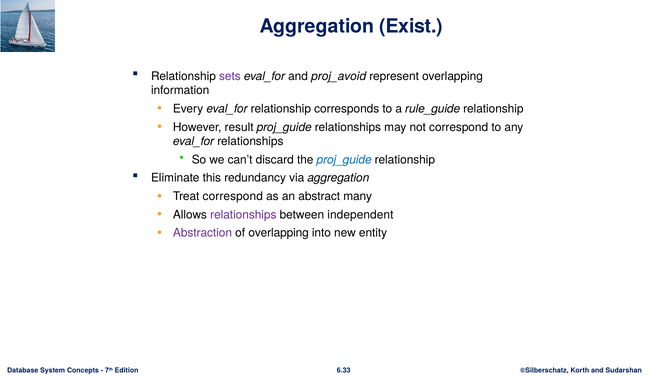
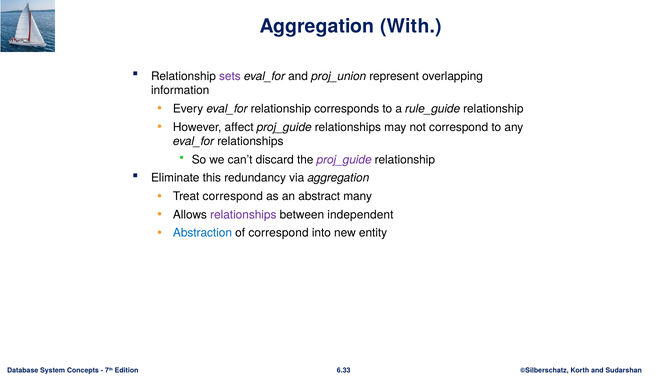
Exist: Exist -> With
proj_avoid: proj_avoid -> proj_union
result: result -> affect
proj_guide at (344, 160) colour: blue -> purple
Abstraction colour: purple -> blue
of overlapping: overlapping -> correspond
